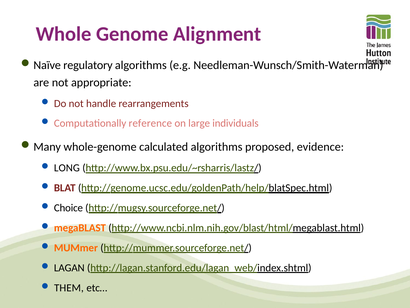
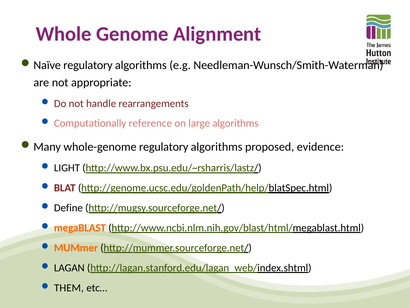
large individuals: individuals -> algorithms
whole-genome calculated: calculated -> regulatory
LONG: LONG -> LIGHT
Choice: Choice -> Define
